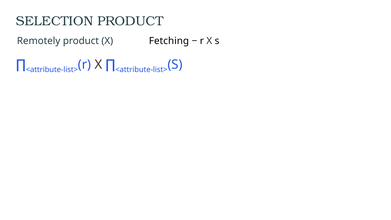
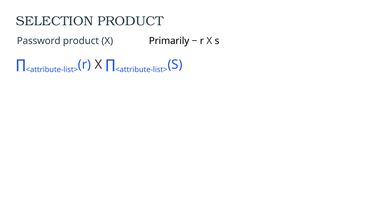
Remotely: Remotely -> Password
Fetching: Fetching -> Primarily
